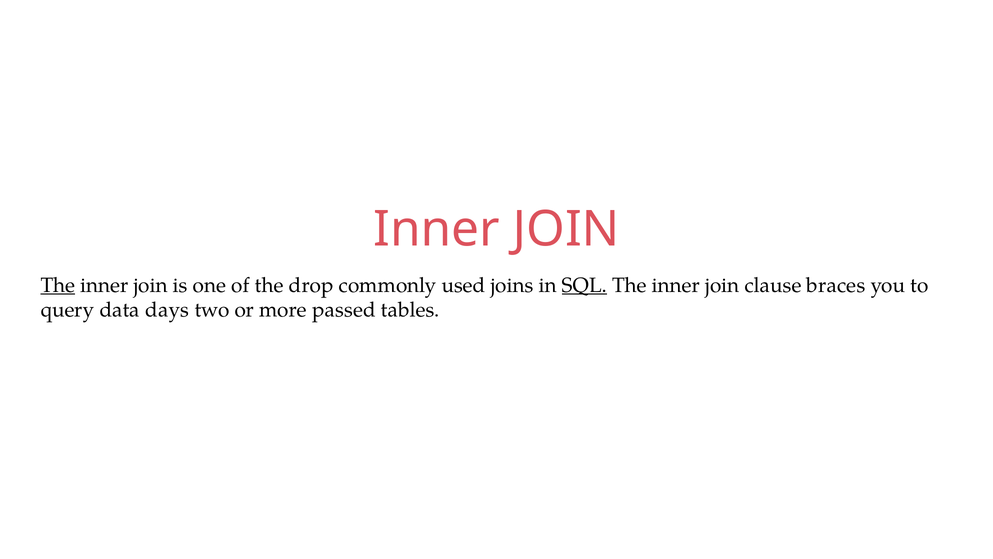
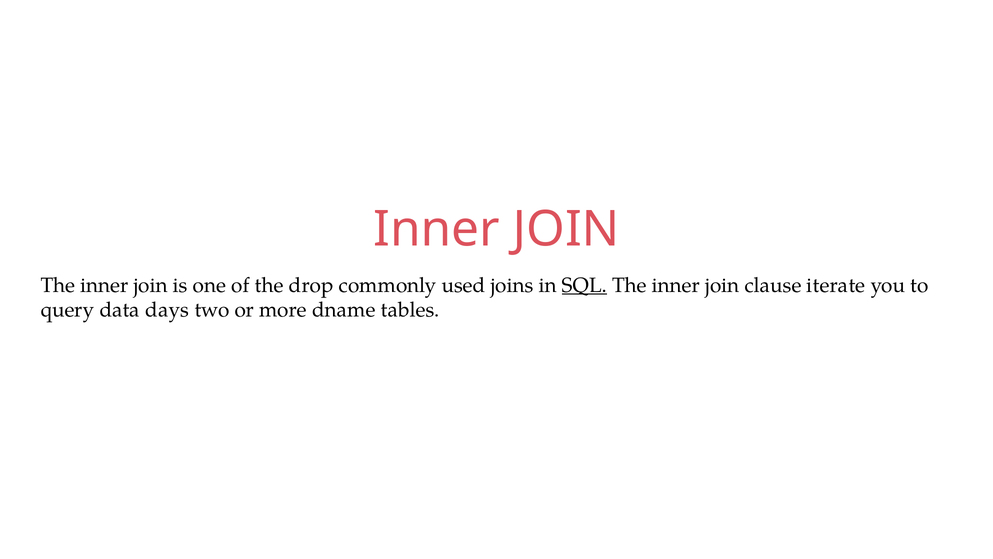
The at (58, 285) underline: present -> none
braces: braces -> iterate
passed: passed -> dname
